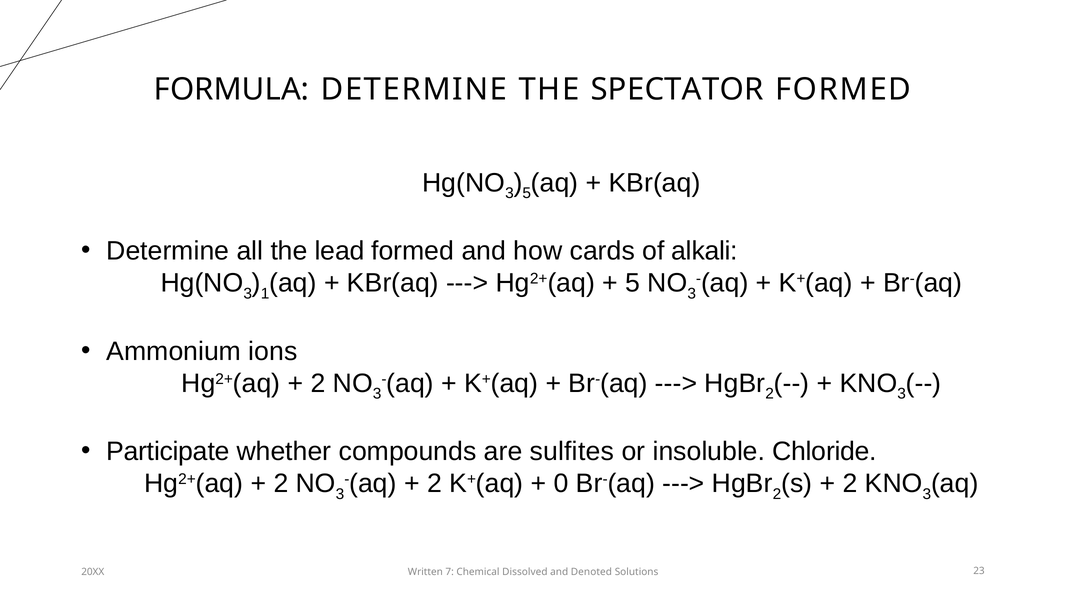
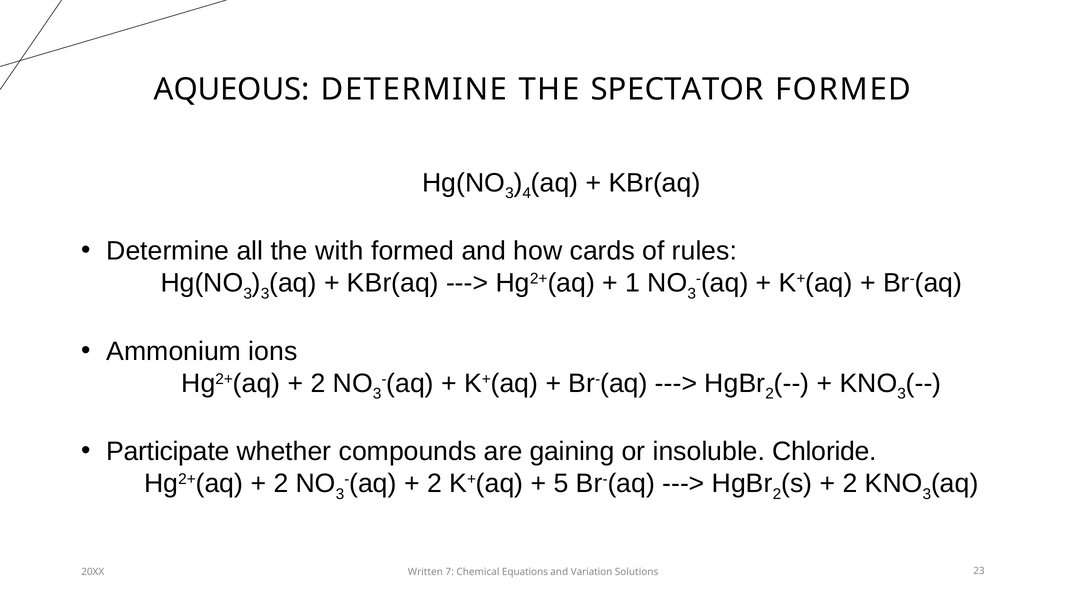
FORMULA: FORMULA -> AQUEOUS
5 at (527, 193): 5 -> 4
lead: lead -> with
alkali: alkali -> rules
1 at (265, 294): 1 -> 3
5 at (633, 283): 5 -> 1
sulfites: sulfites -> gaining
0: 0 -> 5
Dissolved: Dissolved -> Equations
Denoted: Denoted -> Variation
